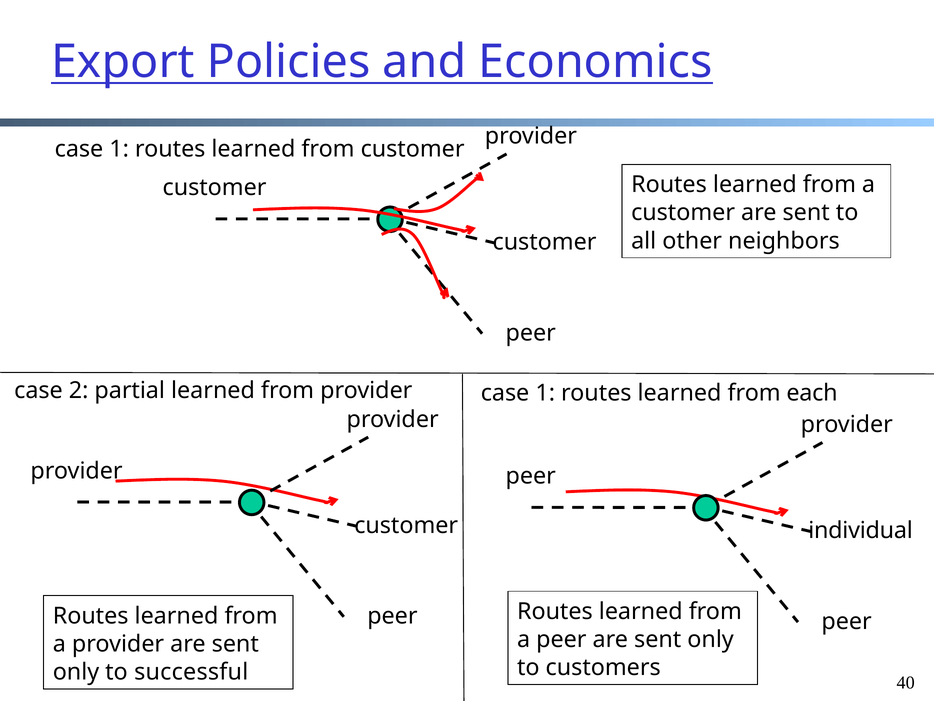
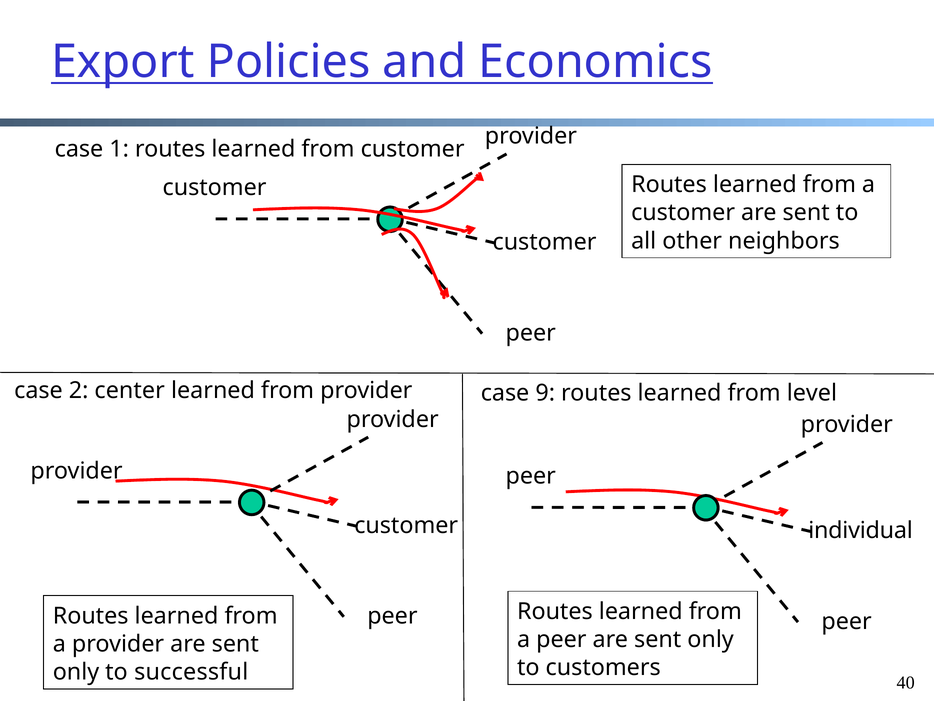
partial: partial -> center
provider case 1: 1 -> 9
each: each -> level
